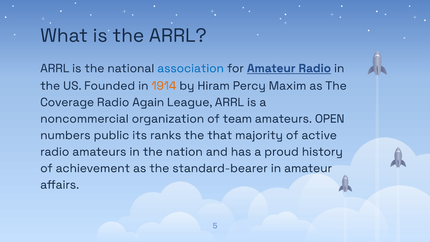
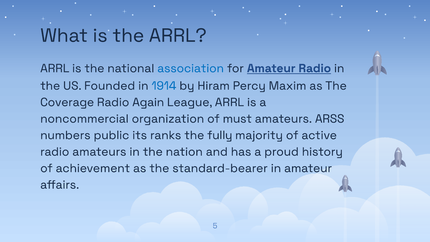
1914 colour: orange -> blue
team: team -> must
OPEN: OPEN -> ARSS
that: that -> fully
